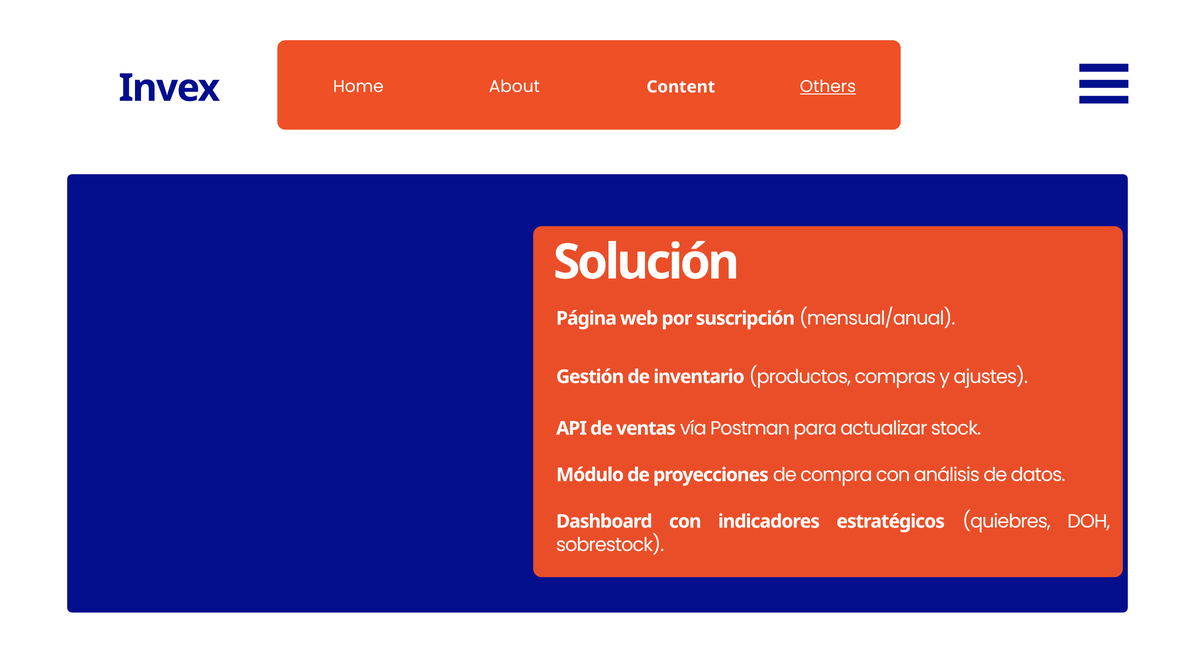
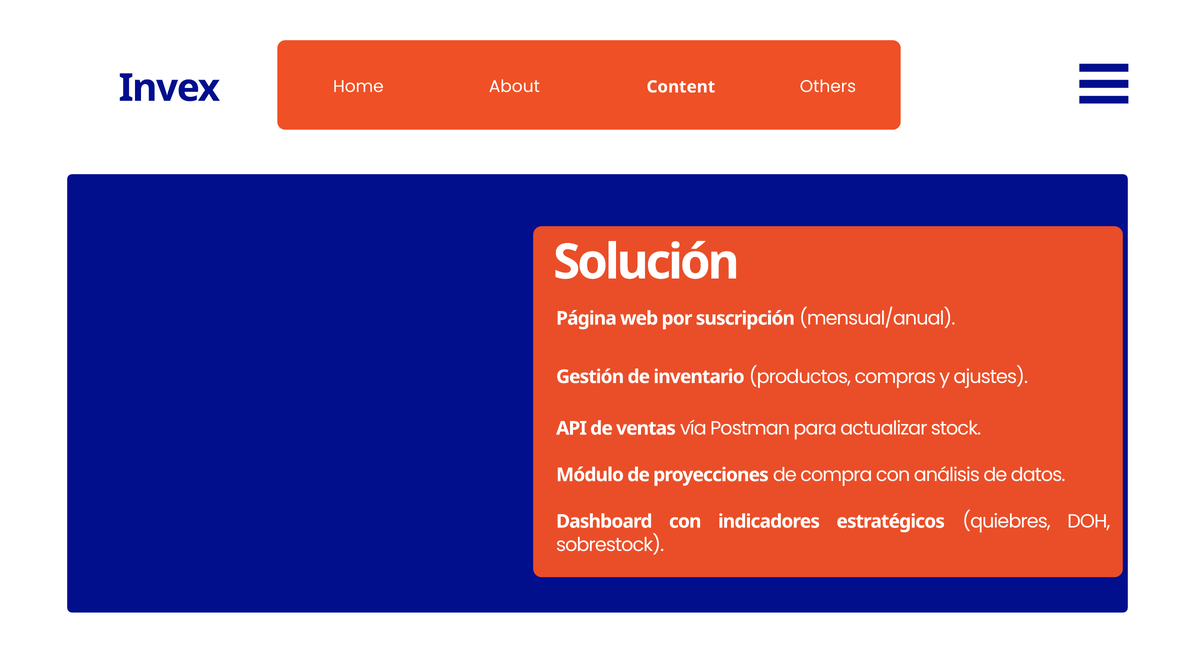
Others underline: present -> none
